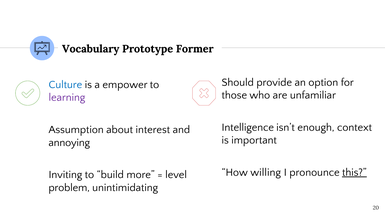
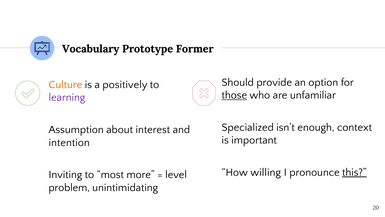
Culture colour: blue -> orange
empower: empower -> positively
those underline: none -> present
Intelligence: Intelligence -> Specialized
annoying: annoying -> intention
build: build -> most
